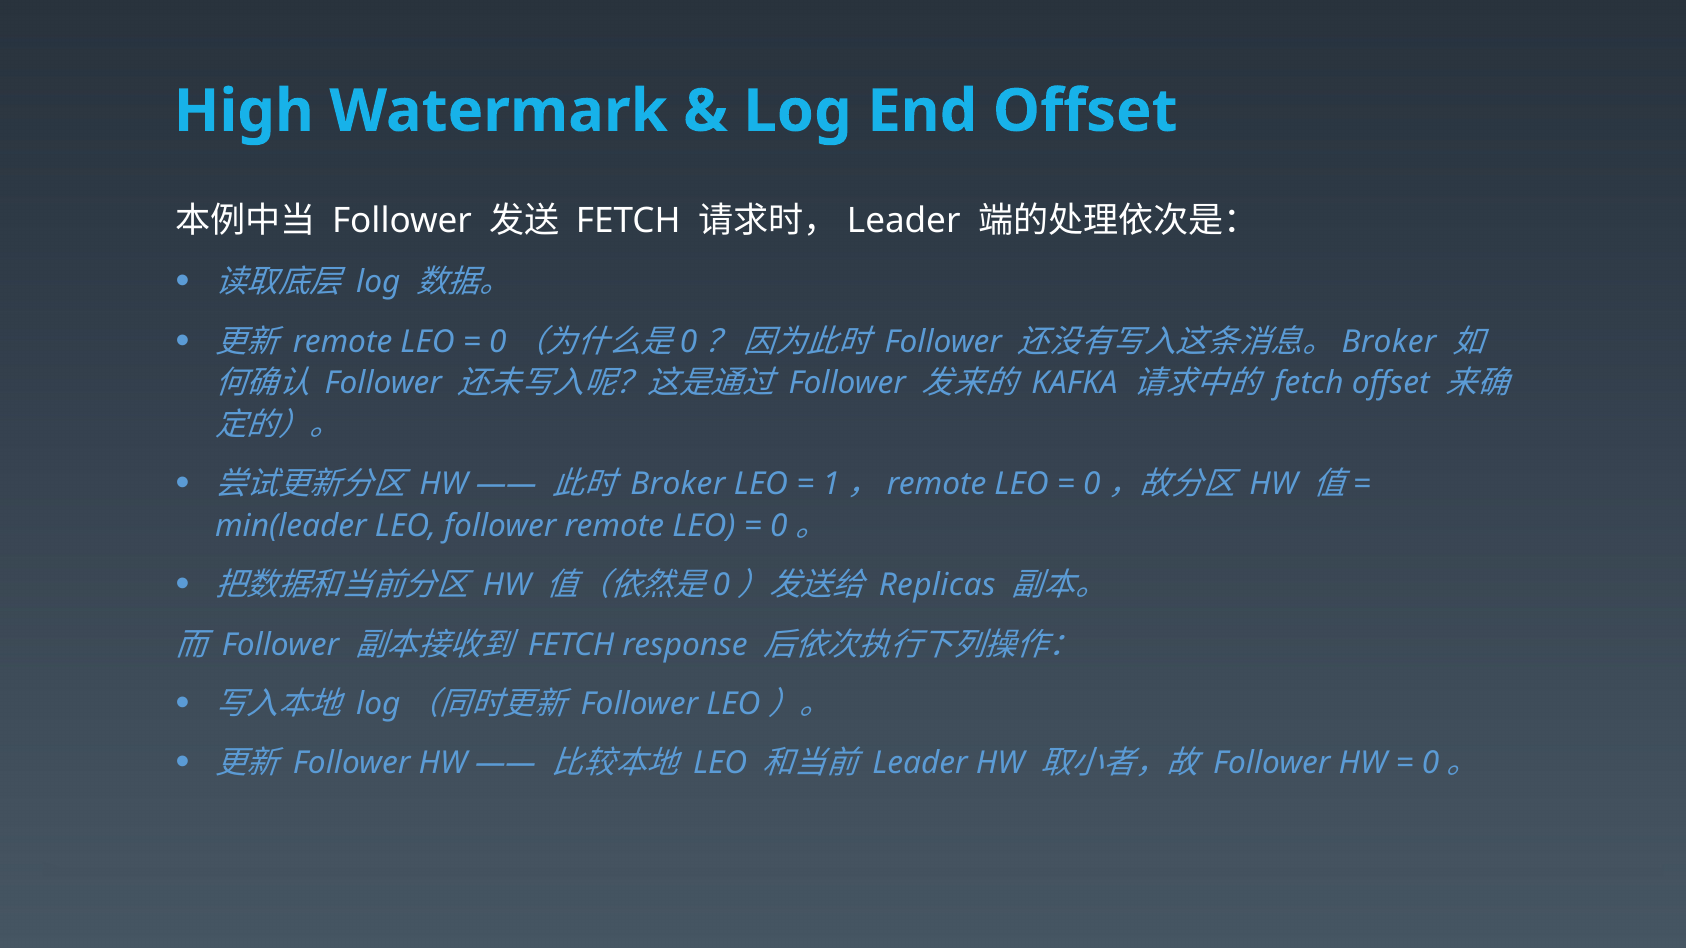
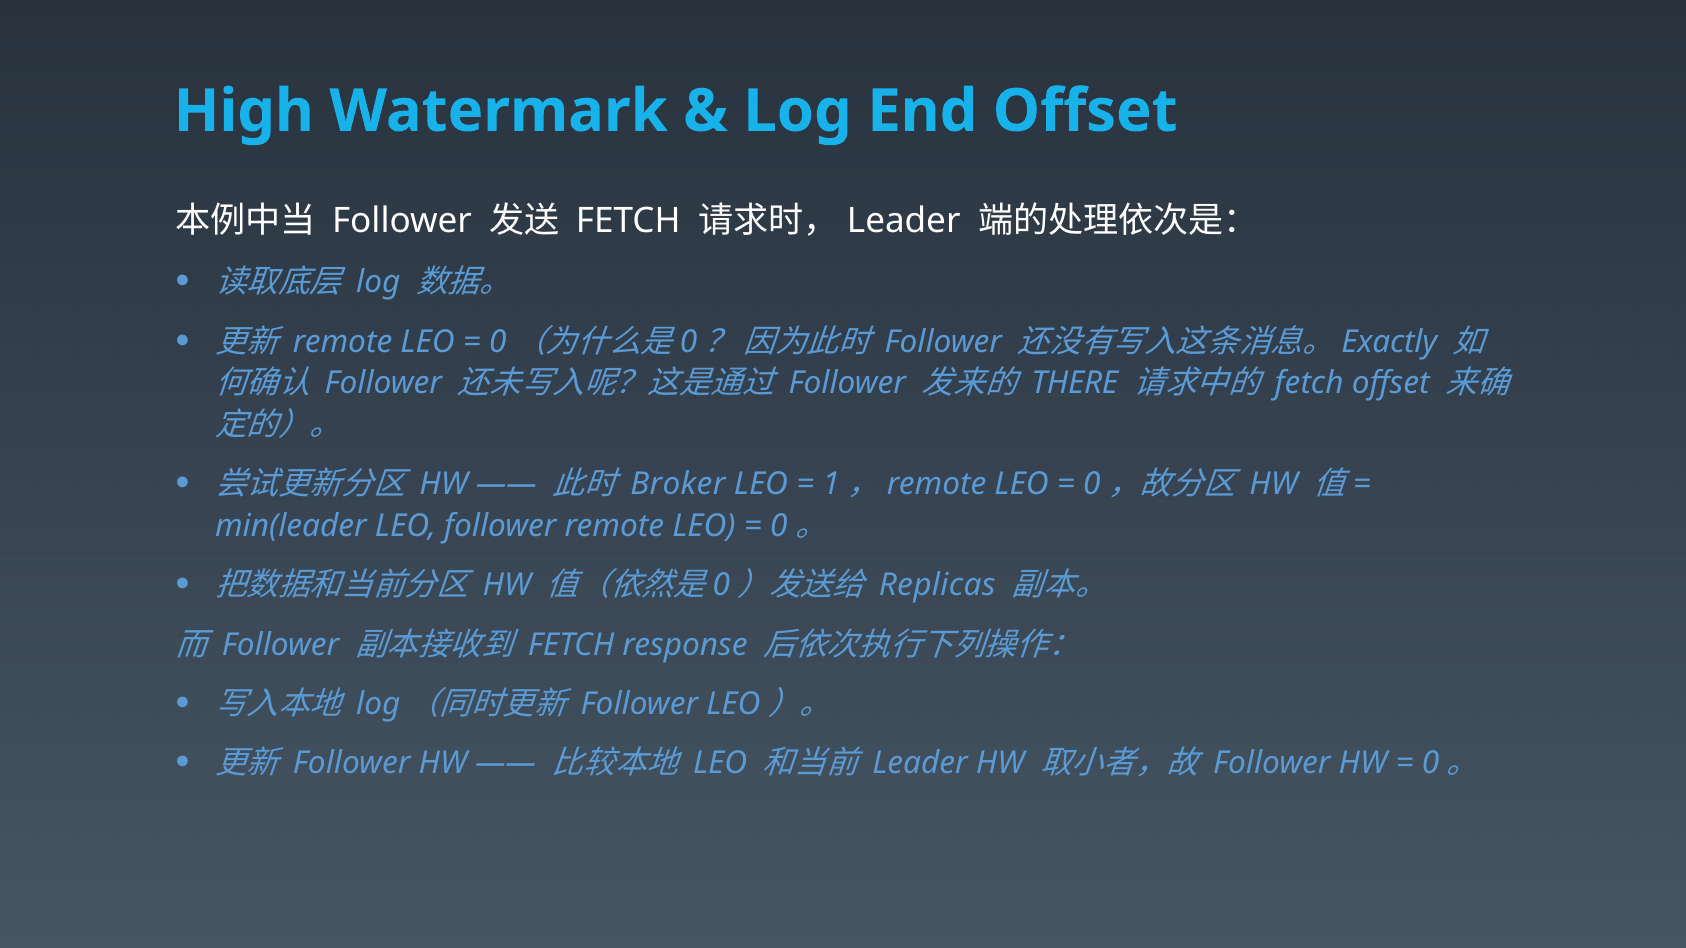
Broker at (1389, 342): Broker -> Exactly
KAFKA: KAFKA -> THERE
